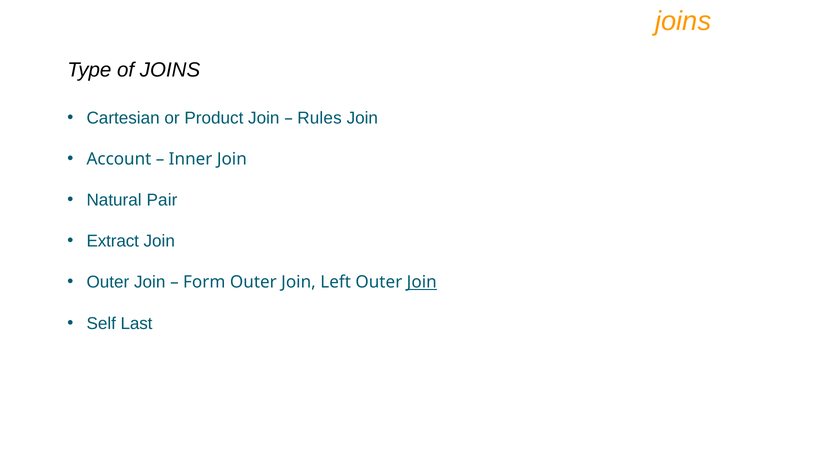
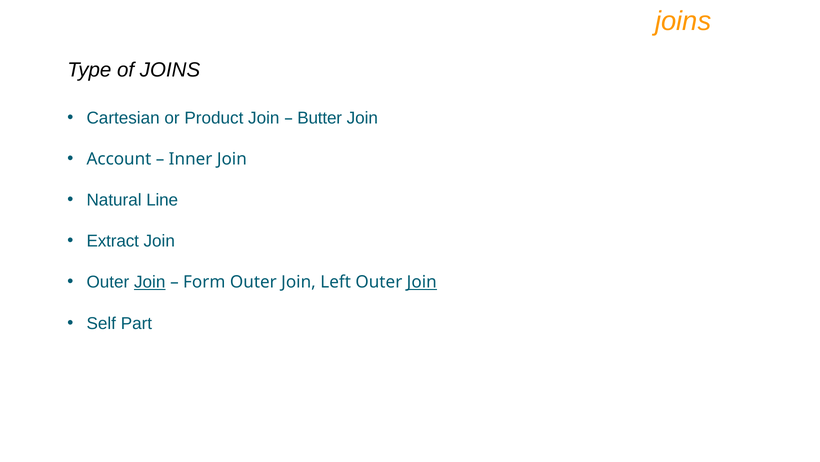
Rules: Rules -> Butter
Pair: Pair -> Line
Join at (150, 282) underline: none -> present
Last: Last -> Part
